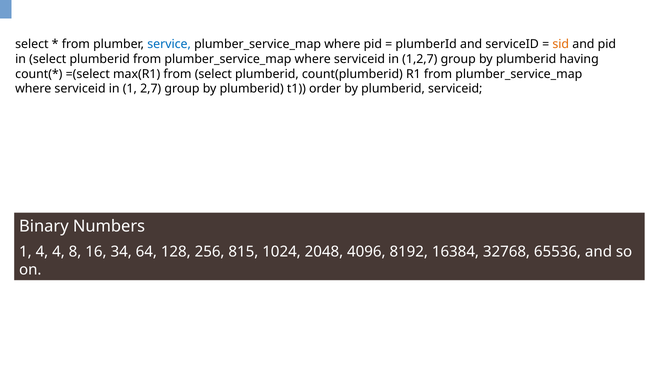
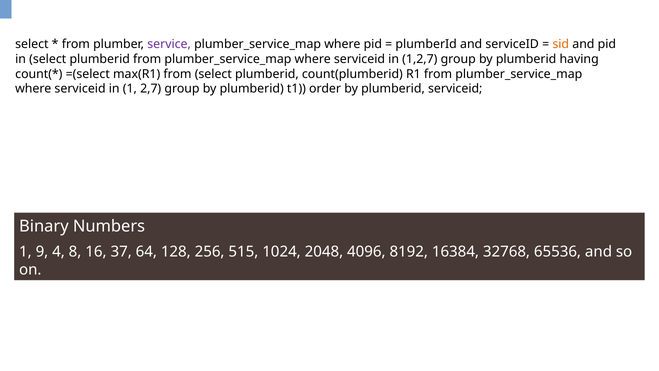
service colour: blue -> purple
1 4: 4 -> 9
34: 34 -> 37
815: 815 -> 515
